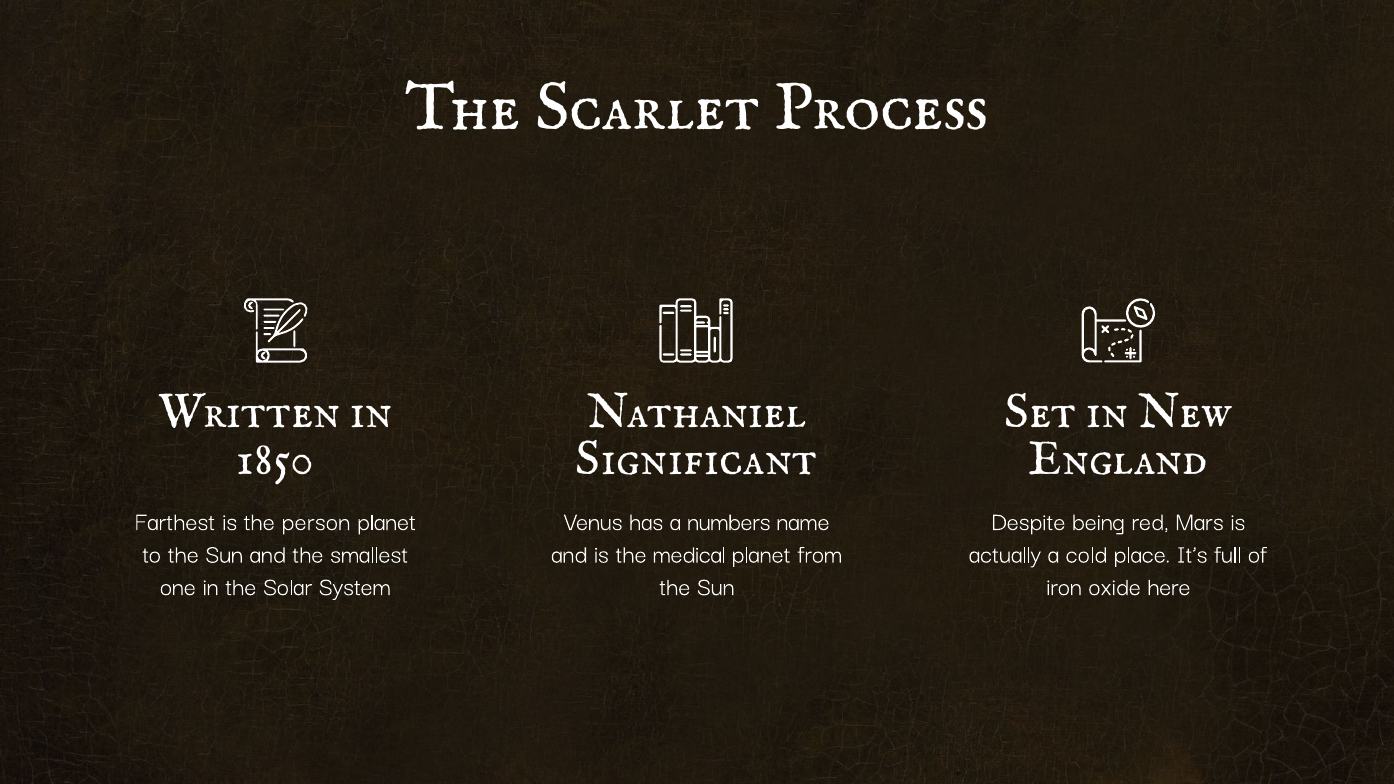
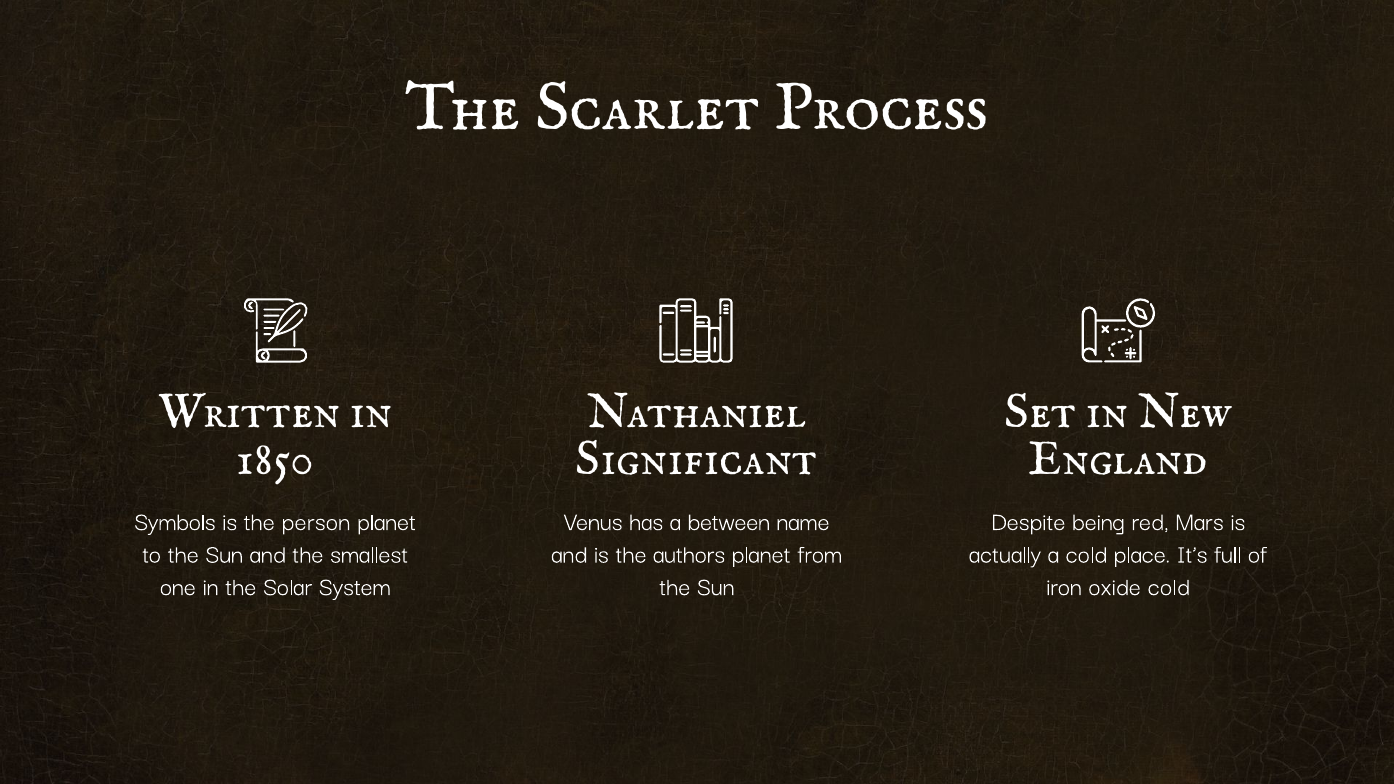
Farthest: Farthest -> Symbols
numbers: numbers -> between
medical: medical -> authors
oxide here: here -> cold
